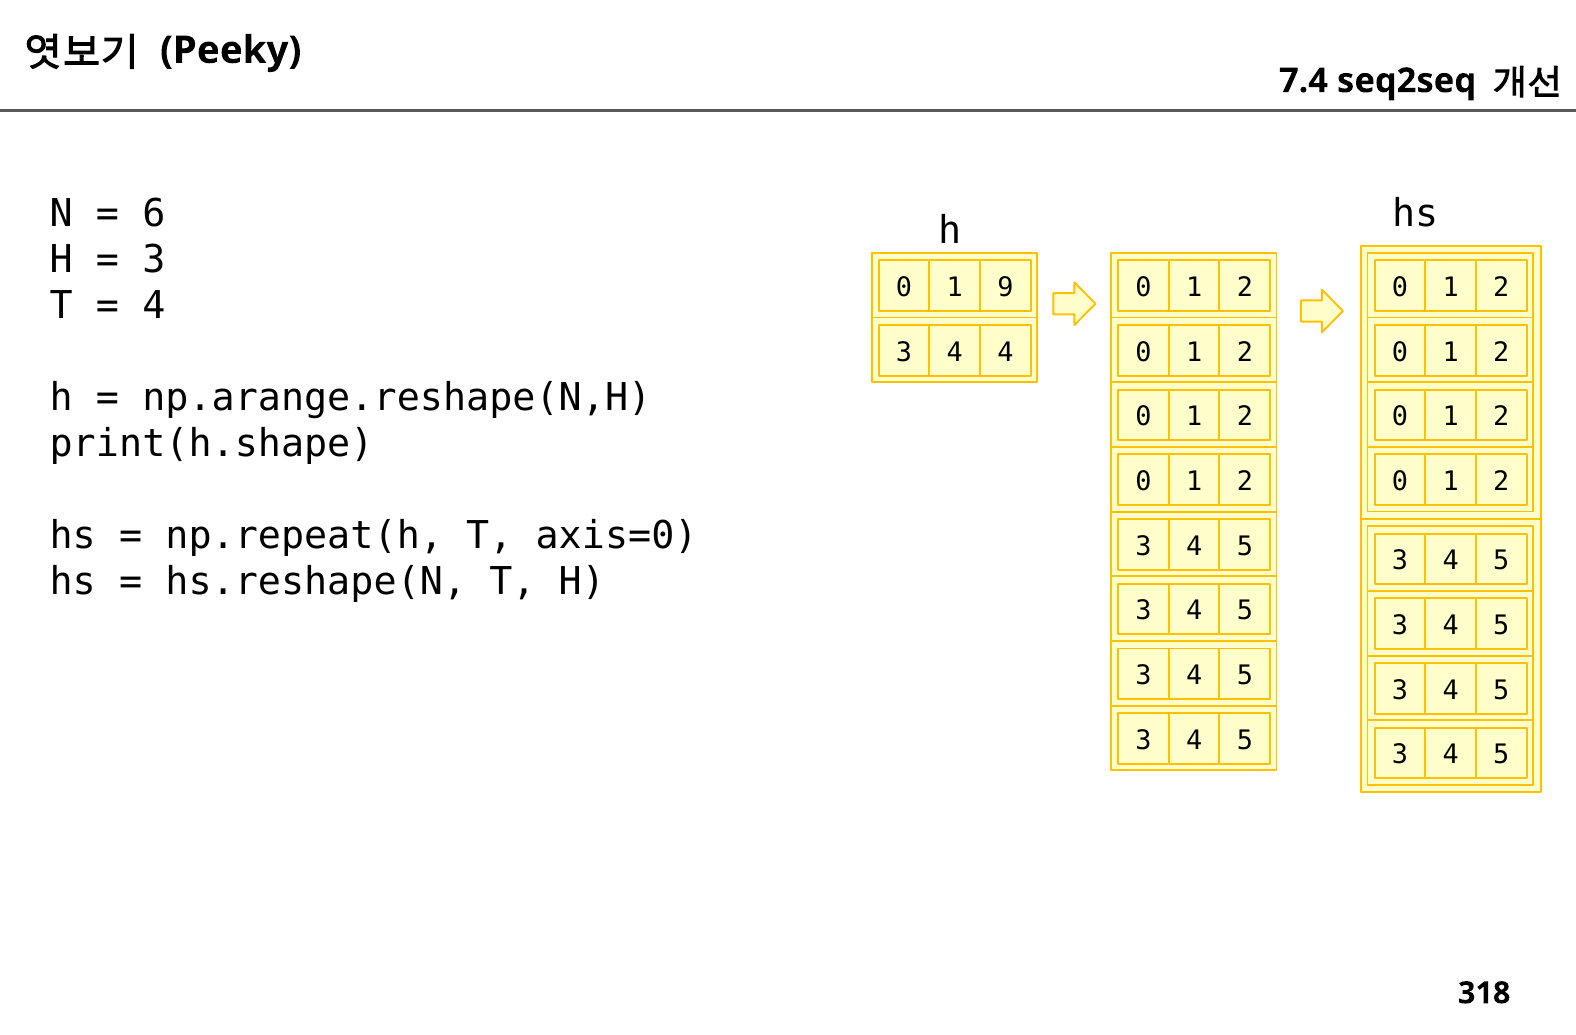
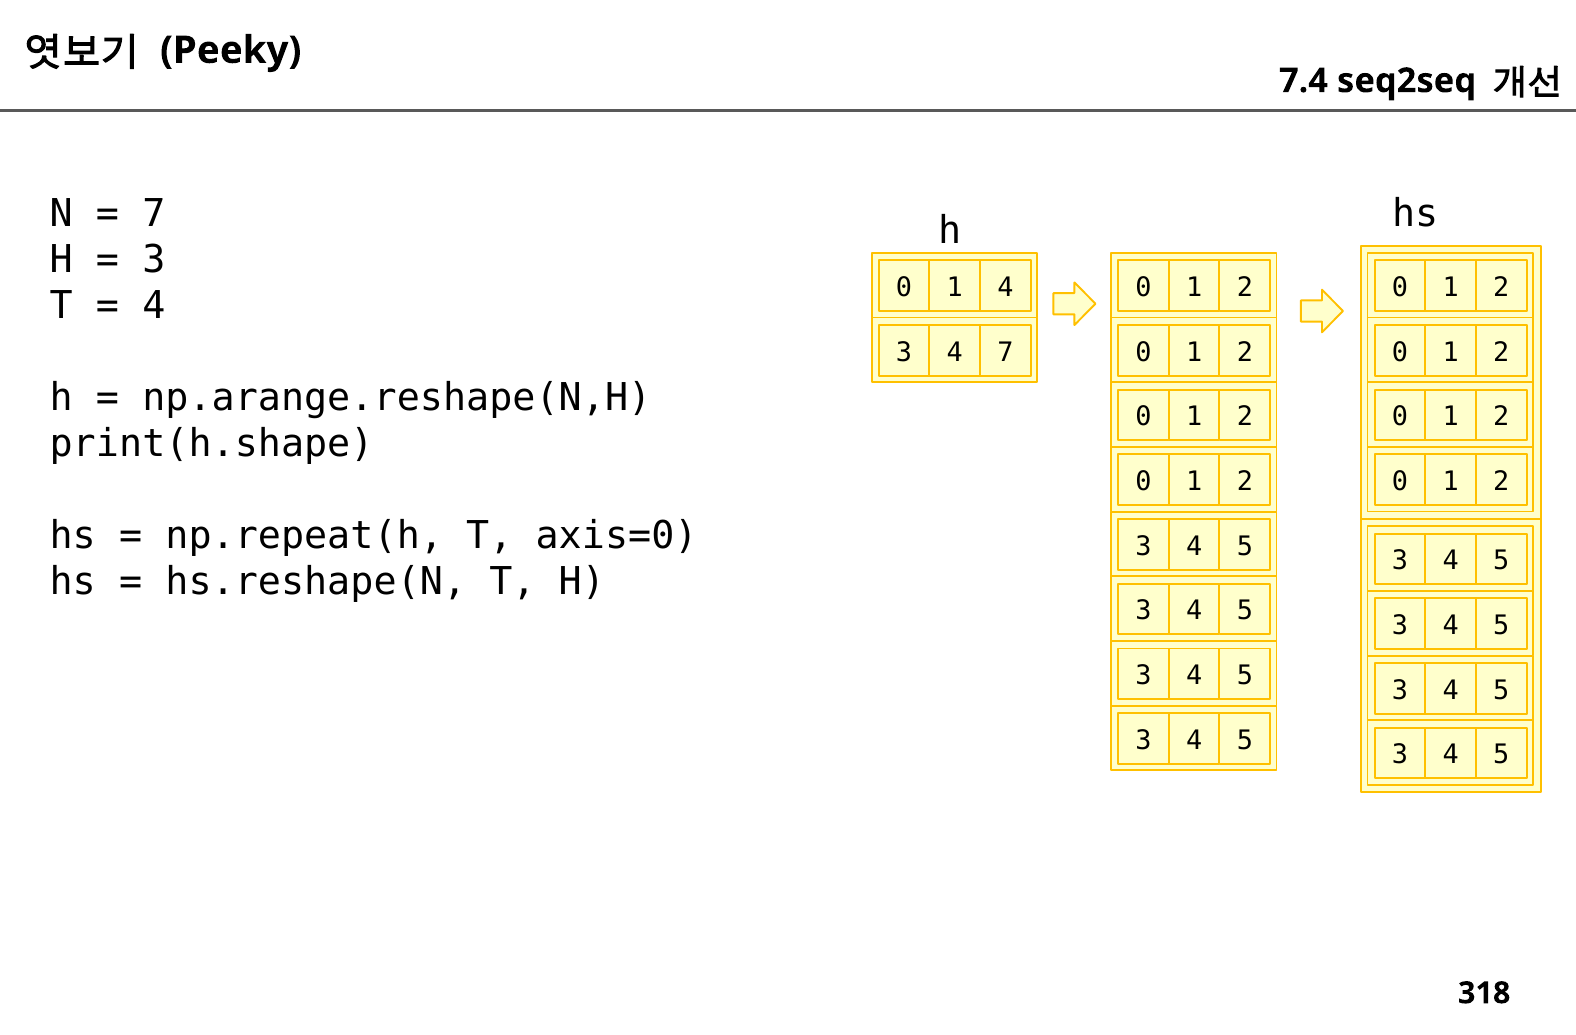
6 at (154, 214): 6 -> 7
1 9: 9 -> 4
4 4: 4 -> 7
